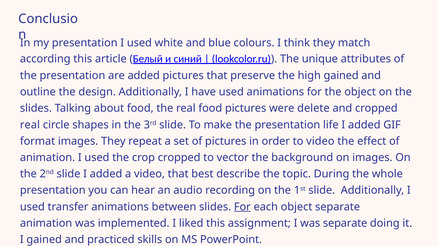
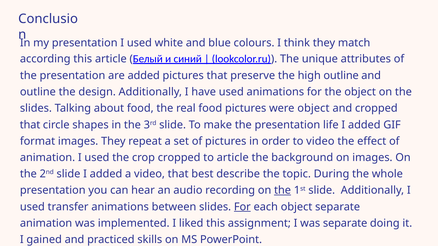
high gained: gained -> outline
were delete: delete -> object
real at (30, 125): real -> that
to vector: vector -> article
the at (283, 191) underline: none -> present
